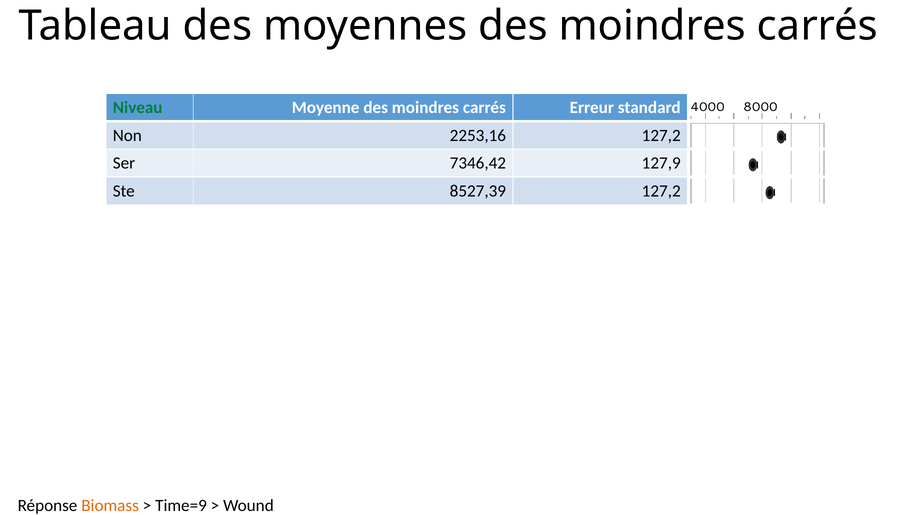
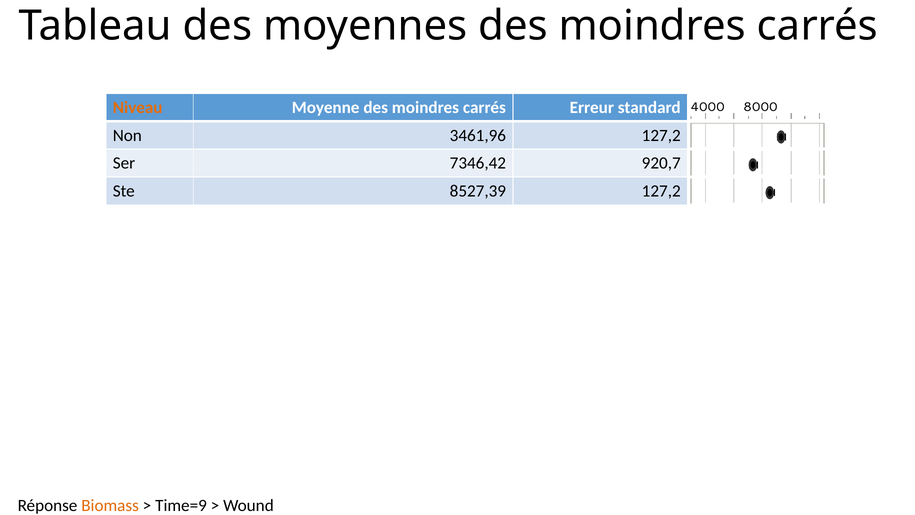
Niveau colour: green -> orange
2253,16: 2253,16 -> 3461,96
127,9: 127,9 -> 920,7
